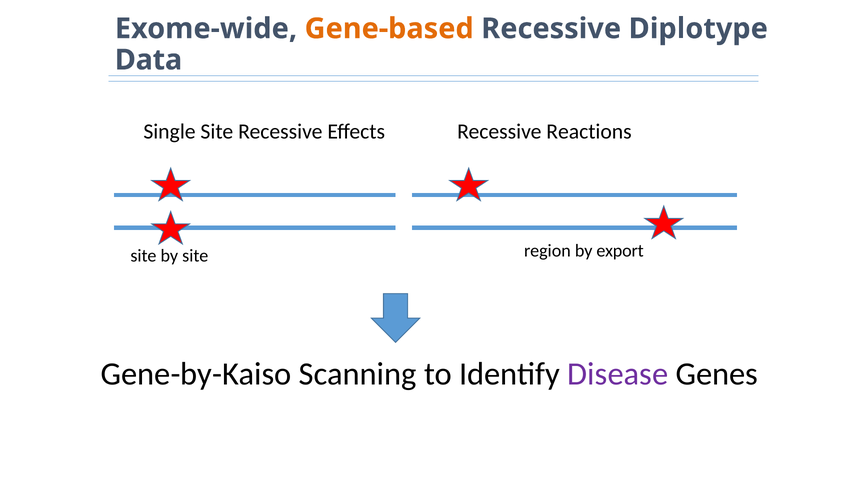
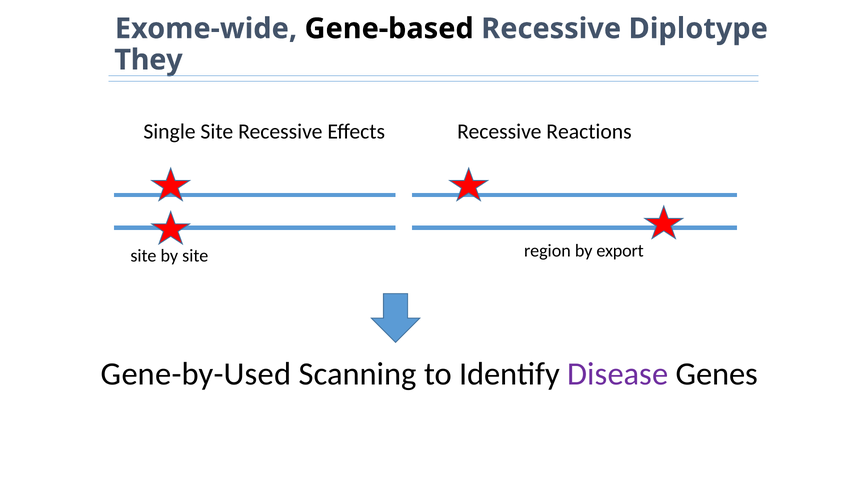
Gene-based colour: orange -> black
Data: Data -> They
Gene-by-Kaiso: Gene-by-Kaiso -> Gene-by-Used
